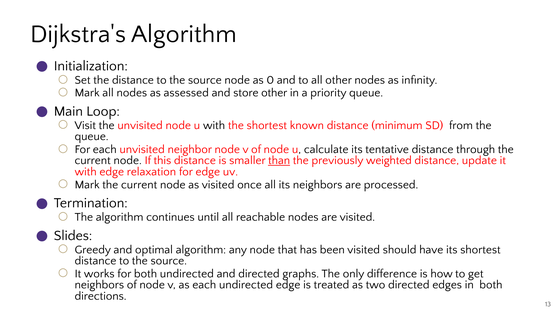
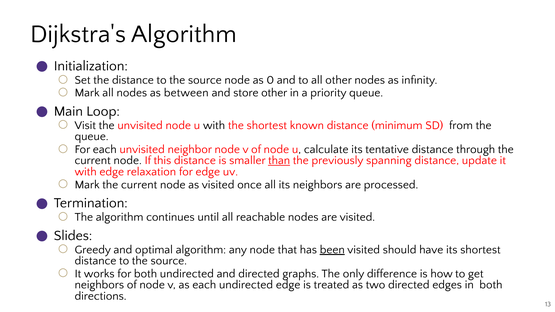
assessed: assessed -> between
weighted: weighted -> spanning
been underline: none -> present
